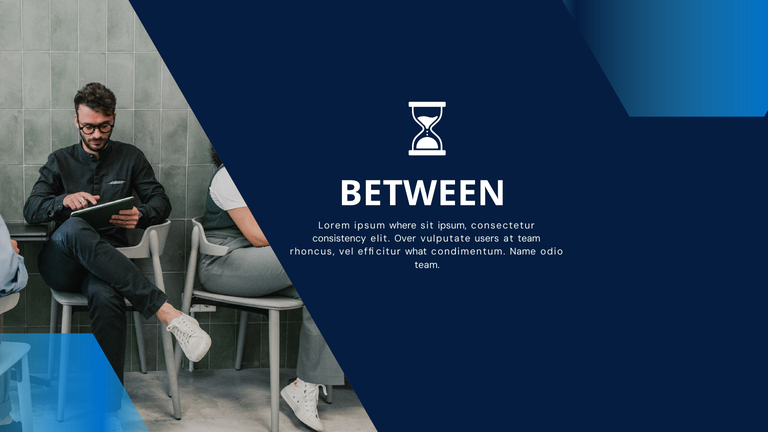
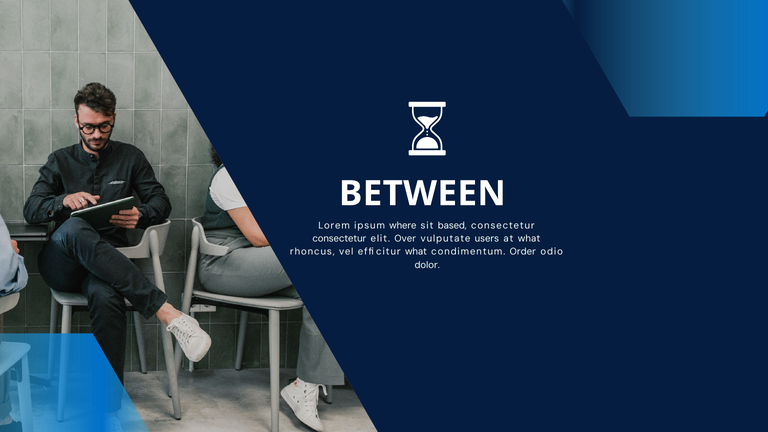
sit ipsum: ipsum -> based
consistency at (339, 239): consistency -> consectetur
at team: team -> what
Name: Name -> Order
team at (427, 265): team -> dolor
